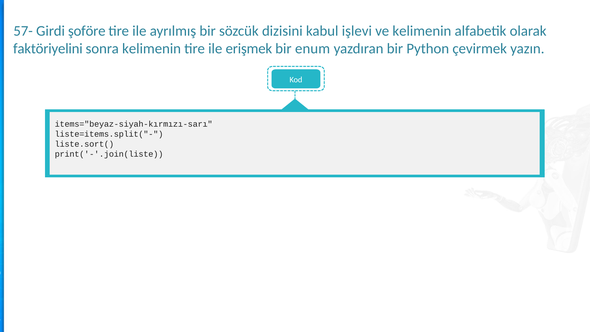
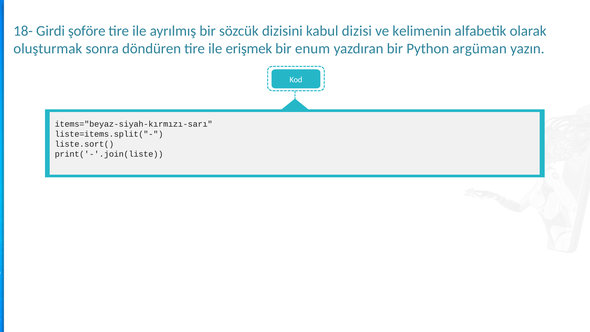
57-: 57- -> 18-
işlevi: işlevi -> dizisi
faktöriyelini: faktöriyelini -> oluşturmak
sonra kelimenin: kelimenin -> döndüren
çevirmek: çevirmek -> argüman
